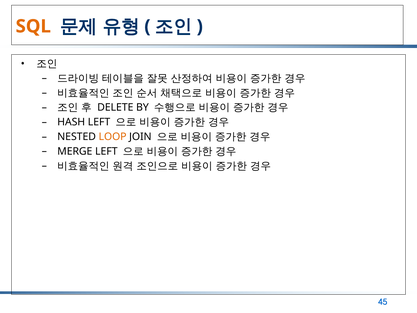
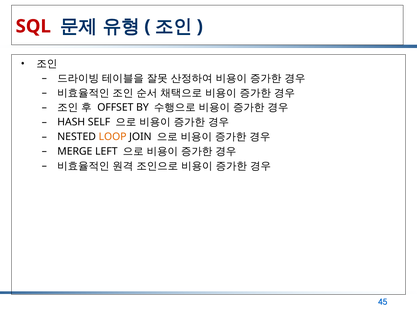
SQL colour: orange -> red
DELETE: DELETE -> OFFSET
HASH LEFT: LEFT -> SELF
